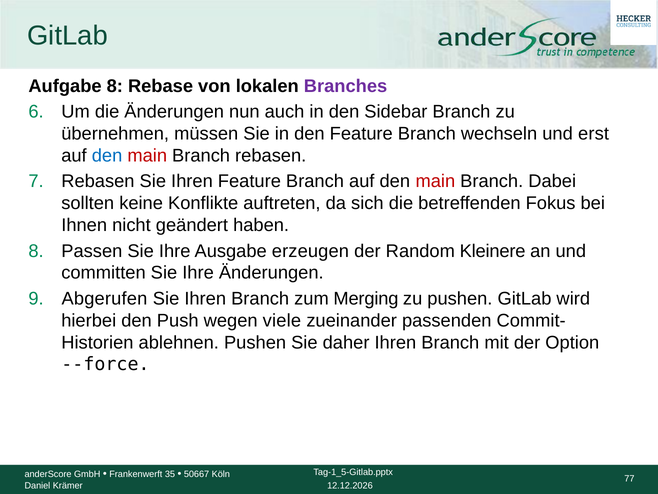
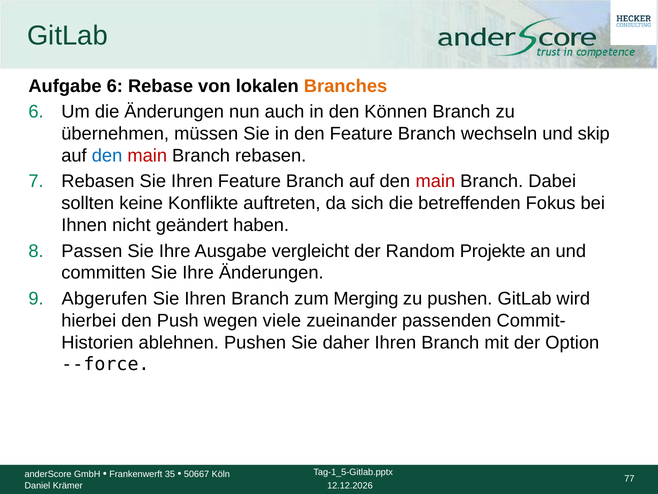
Aufgabe 8: 8 -> 6
Branches colour: purple -> orange
Sidebar: Sidebar -> Können
erst: erst -> skip
erzeugen: erzeugen -> vergleicht
Kleinere: Kleinere -> Projekte
